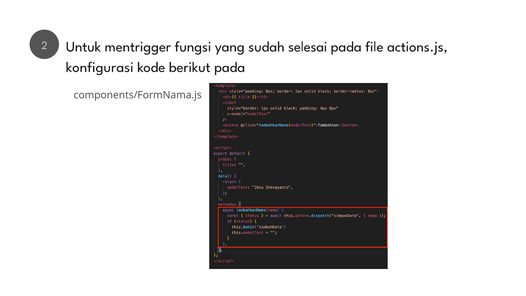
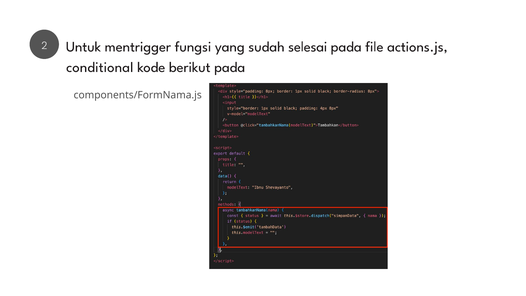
konfigurasi: konfigurasi -> conditional
